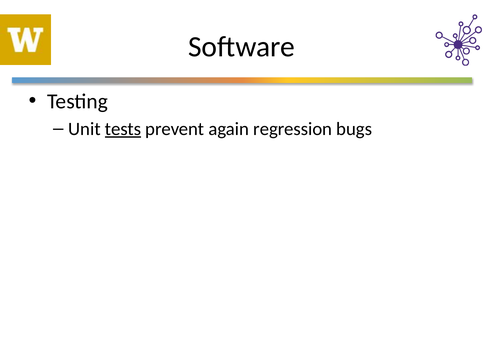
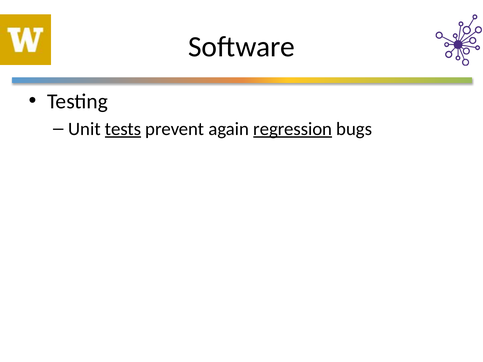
regression underline: none -> present
